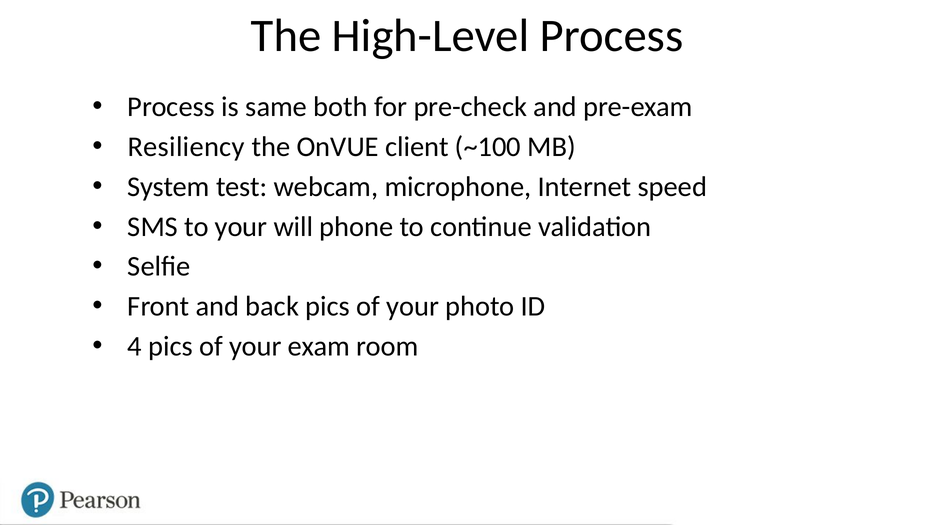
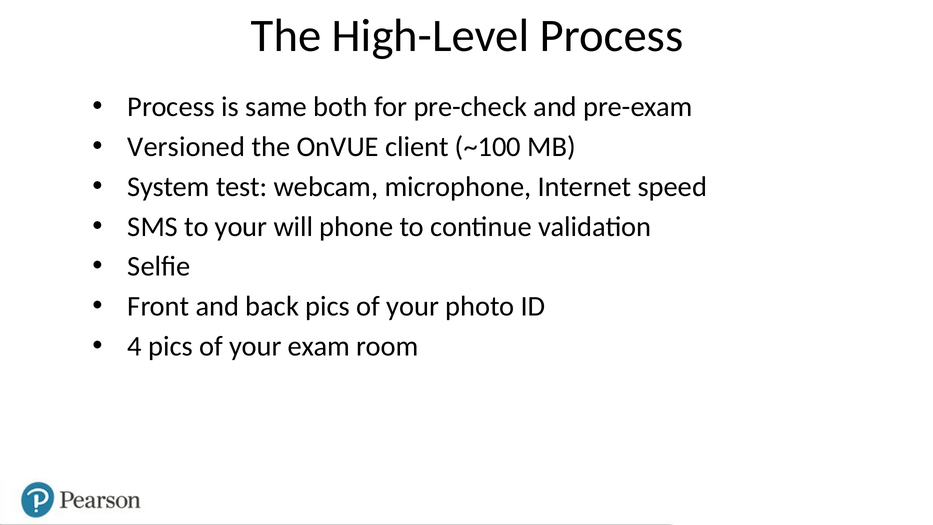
Resiliency: Resiliency -> Versioned
